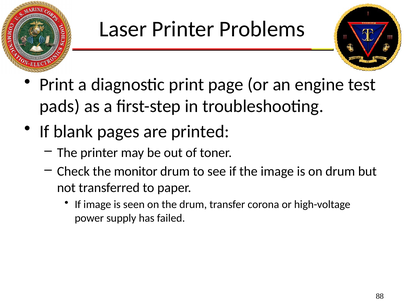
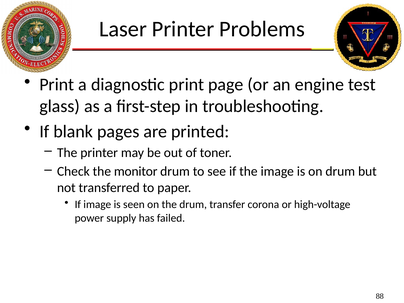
pads: pads -> glass
